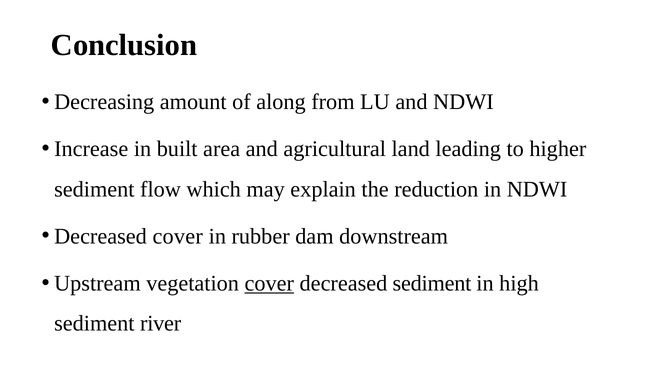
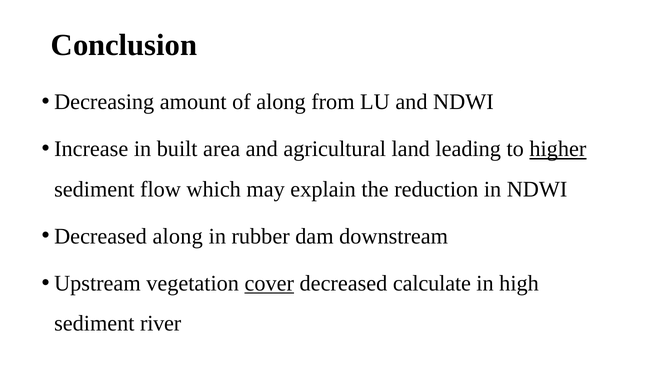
higher underline: none -> present
Decreased cover: cover -> along
decreased sediment: sediment -> calculate
